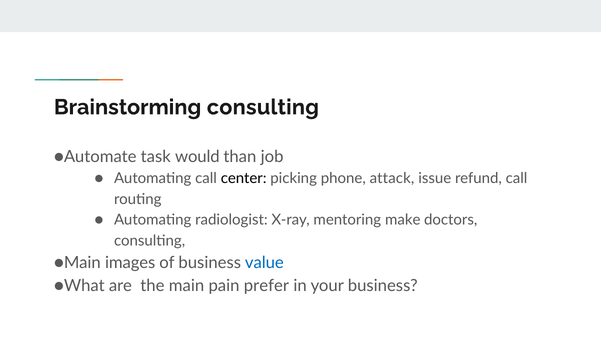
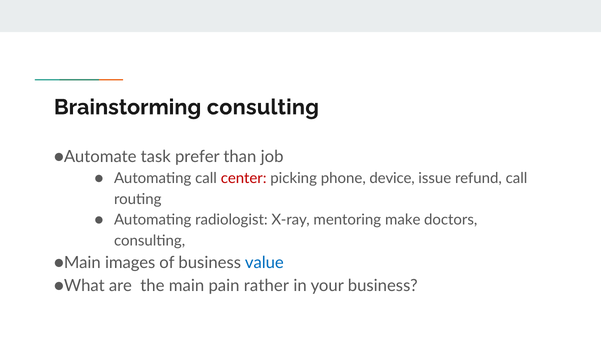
would: would -> prefer
center colour: black -> red
attack: attack -> device
prefer: prefer -> rather
